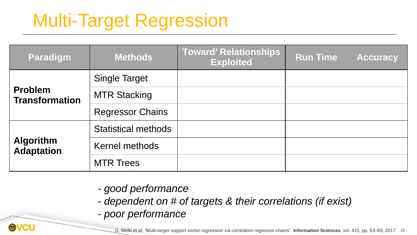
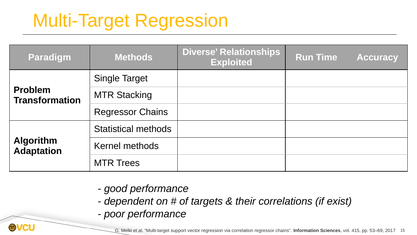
Toward: Toward -> Diverse
